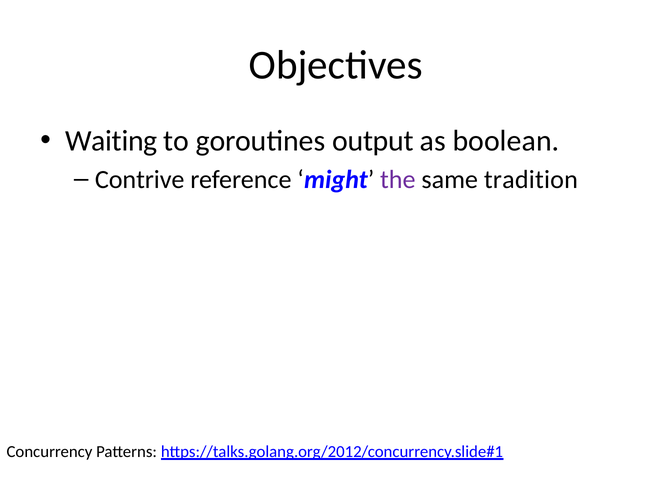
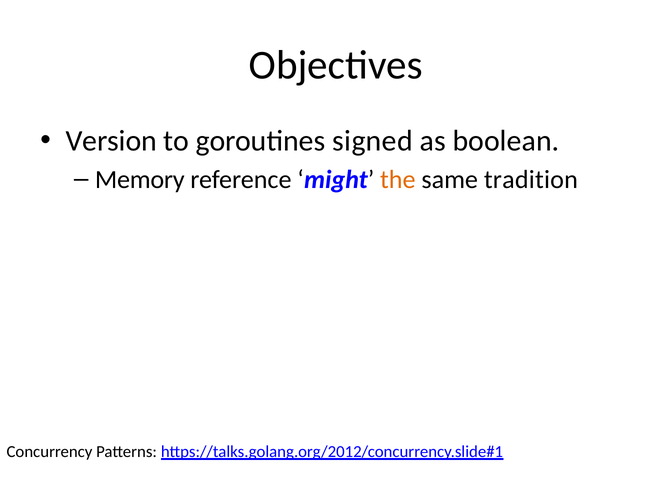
Waiting: Waiting -> Version
output: output -> signed
Contrive: Contrive -> Memory
the colour: purple -> orange
